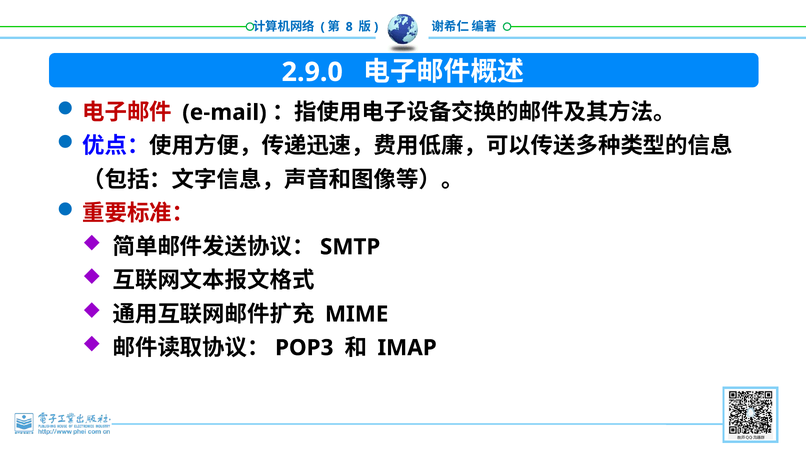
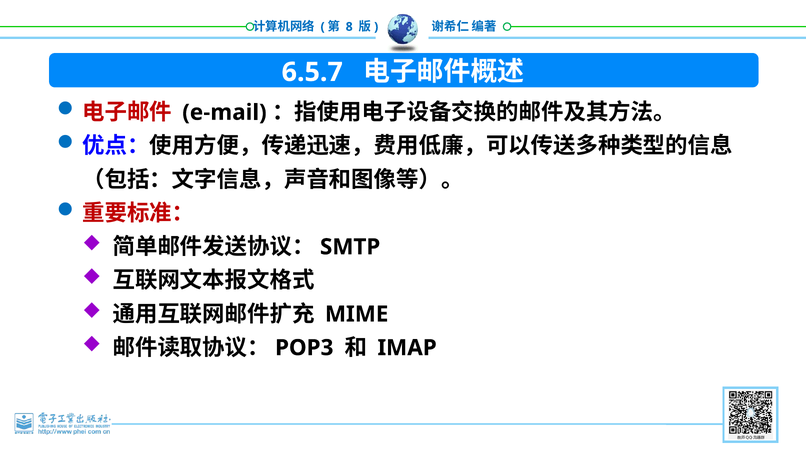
2.9.0: 2.9.0 -> 6.5.7
